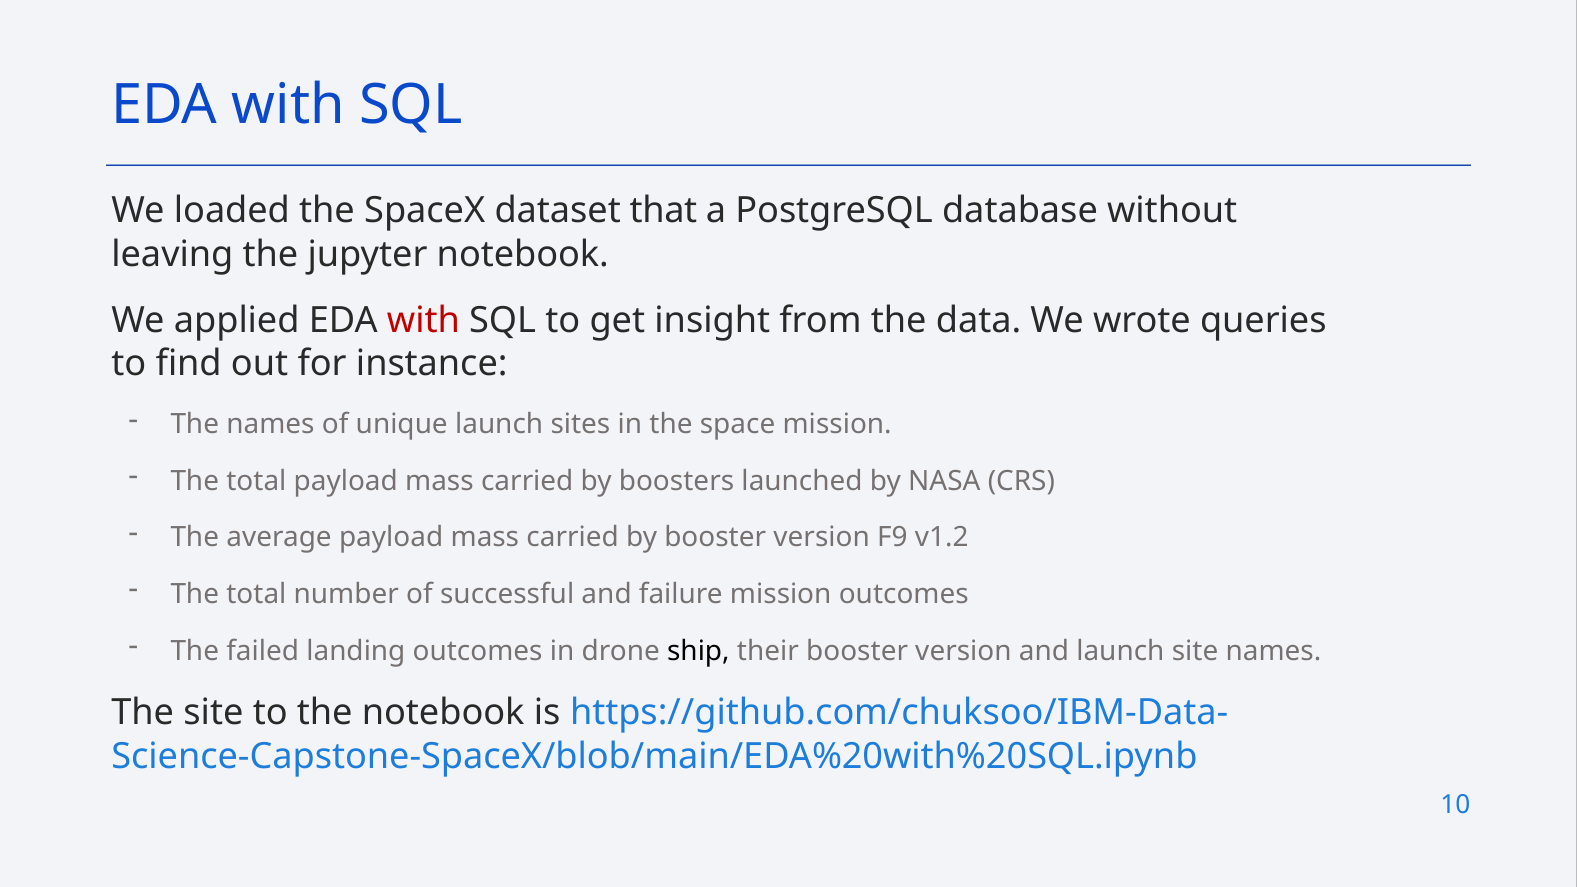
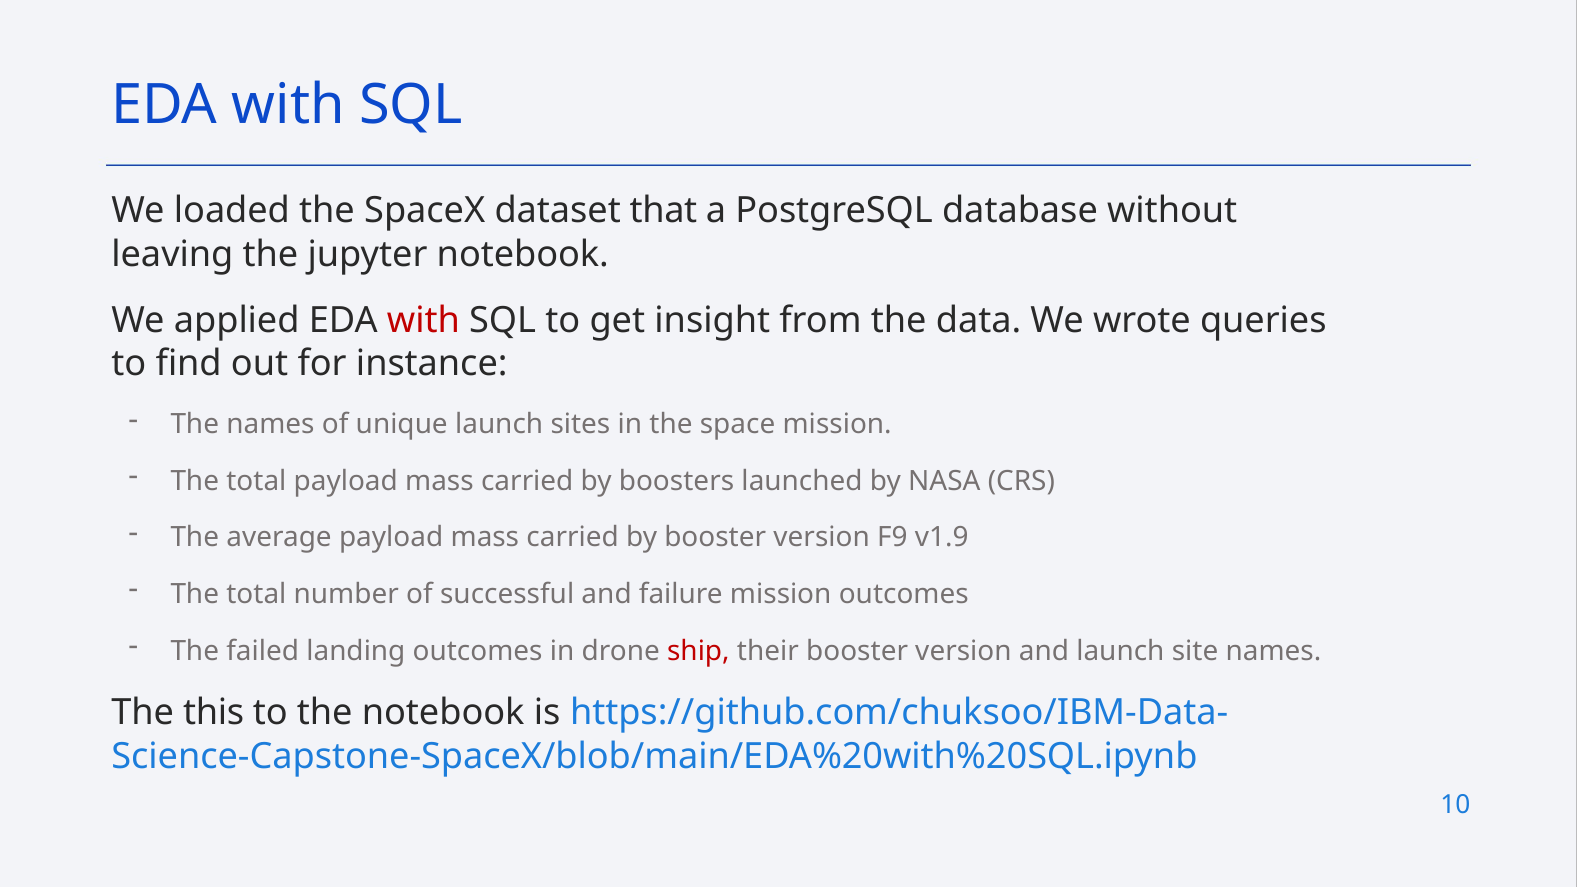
v1.2: v1.2 -> v1.9
ship colour: black -> red
The site: site -> this
